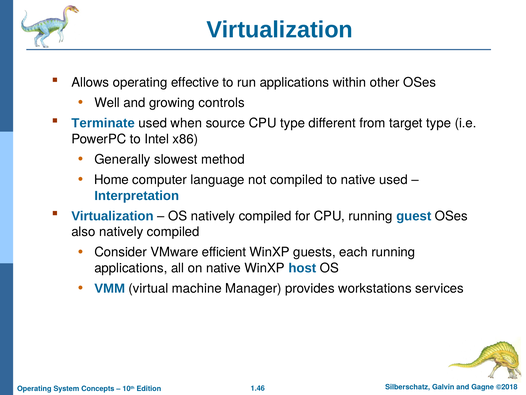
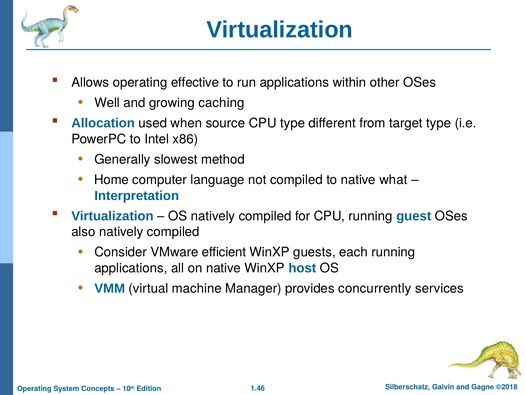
controls: controls -> caching
Terminate: Terminate -> Allocation
native used: used -> what
workstations: workstations -> concurrently
